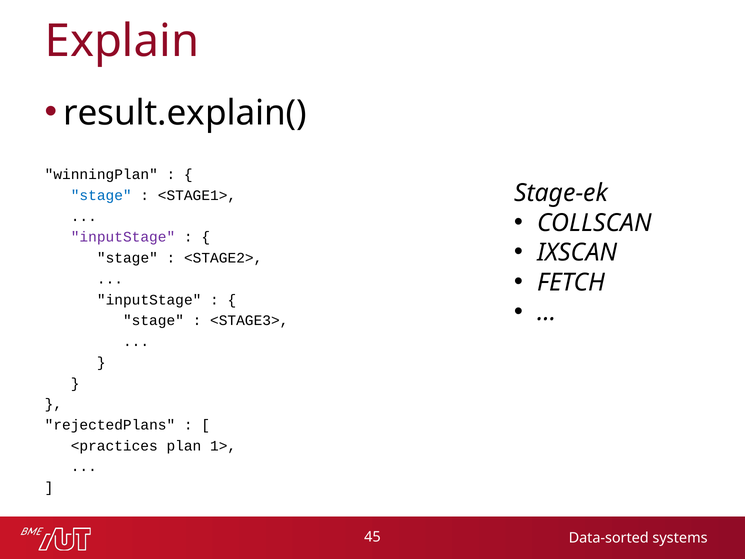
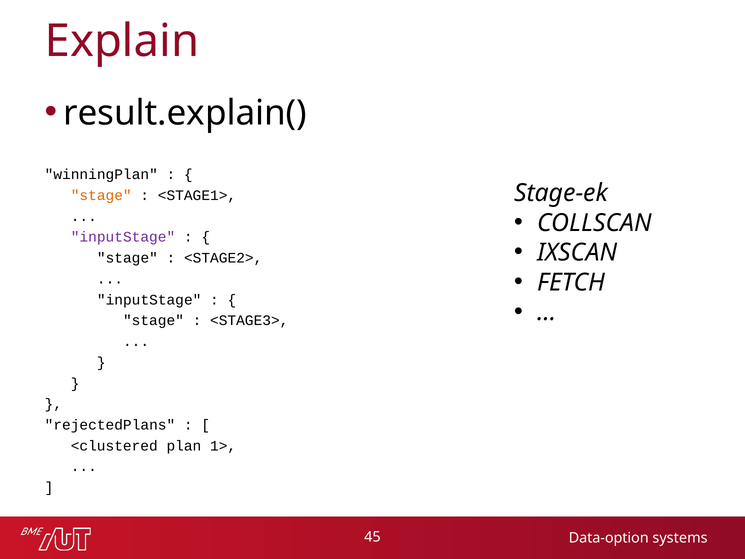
stage at (101, 195) colour: blue -> orange
<practices: <practices -> <clustered
Data-sorted: Data-sorted -> Data-option
